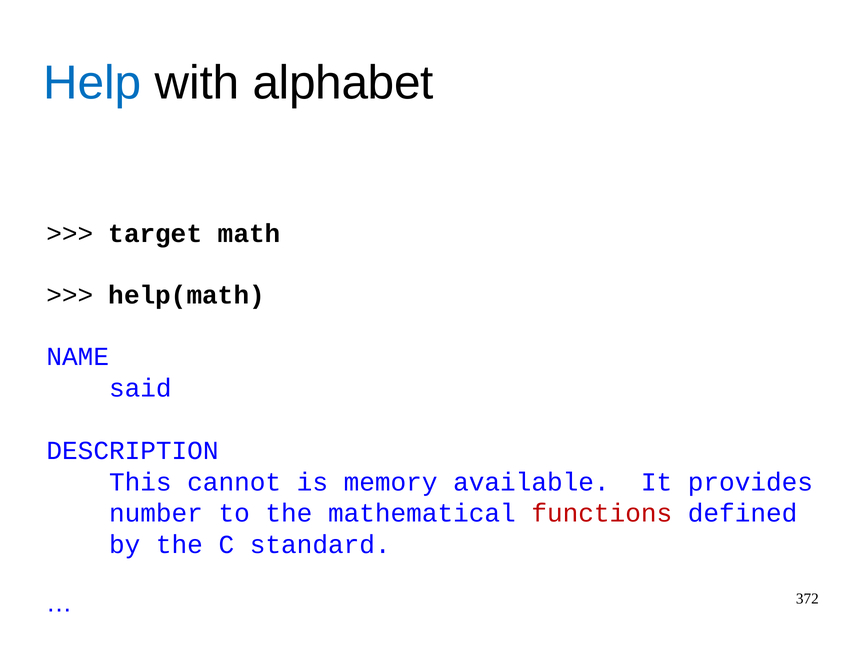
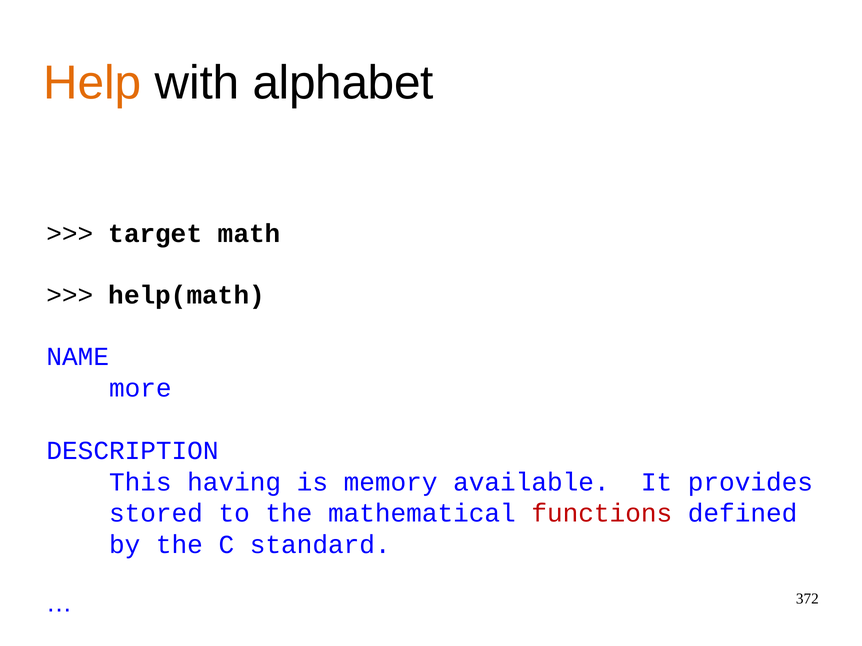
Help colour: blue -> orange
said: said -> more
cannot: cannot -> having
number: number -> stored
